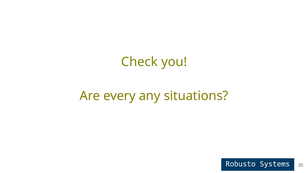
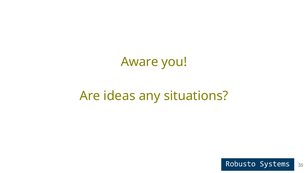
Check: Check -> Aware
every: every -> ideas
